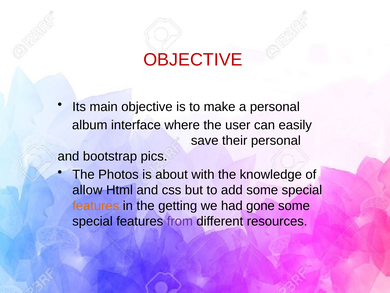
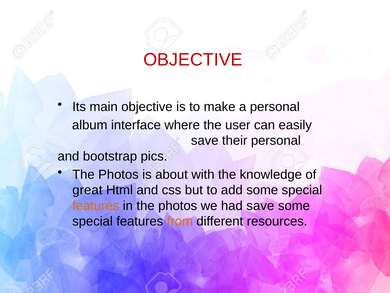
allow: allow -> great
in the getting: getting -> photos
had gone: gone -> save
from colour: purple -> orange
